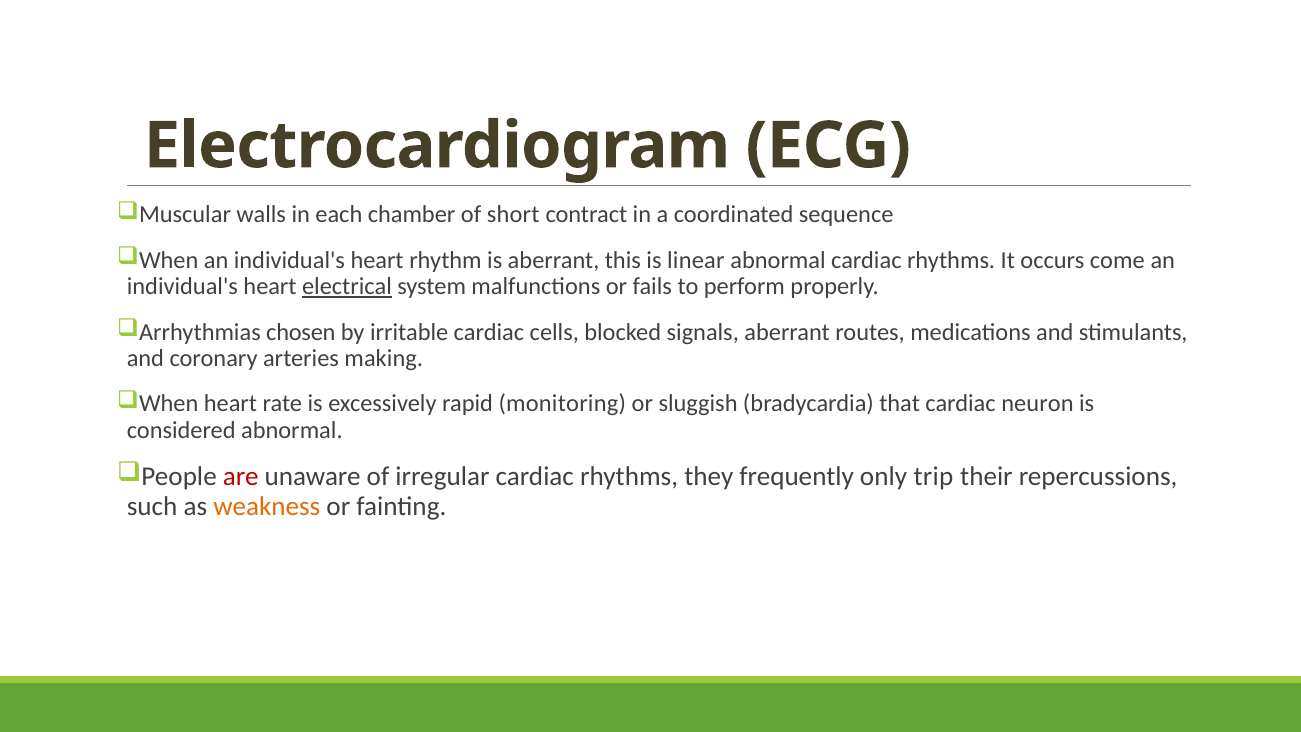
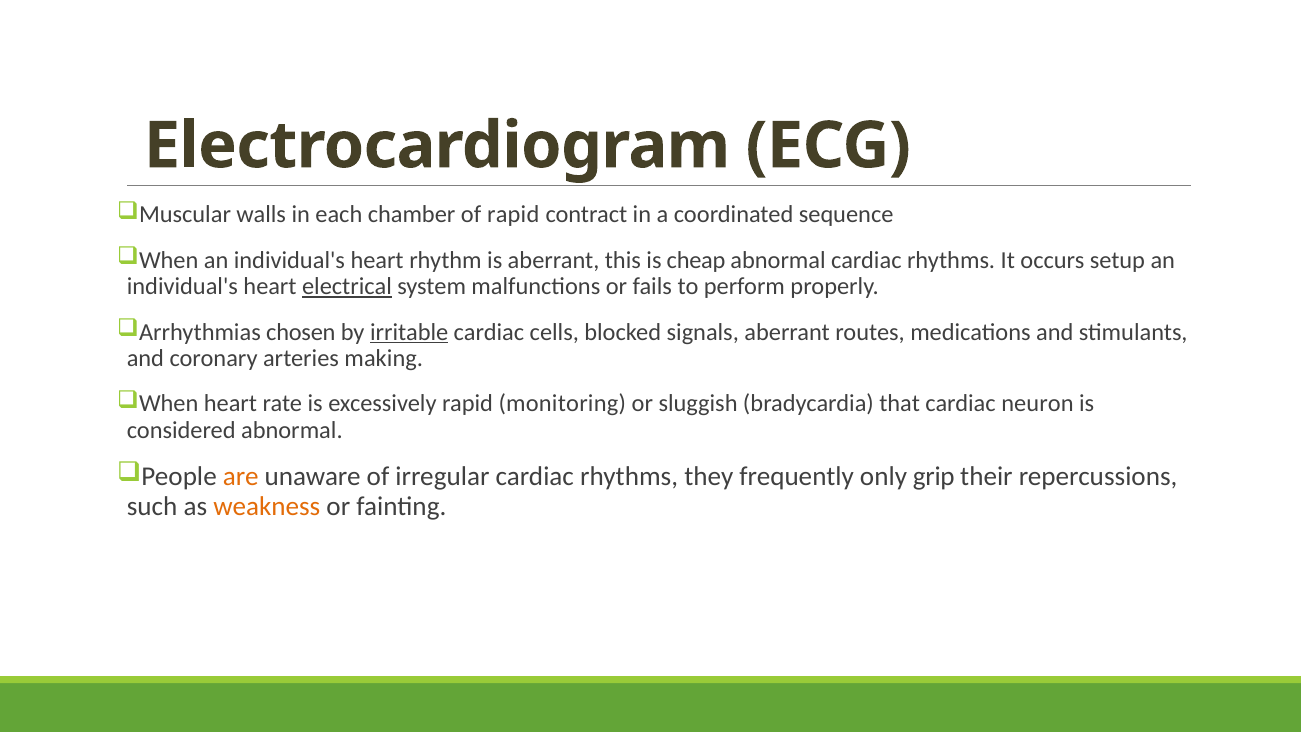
of short: short -> rapid
linear: linear -> cheap
come: come -> setup
irritable underline: none -> present
are colour: red -> orange
trip: trip -> grip
